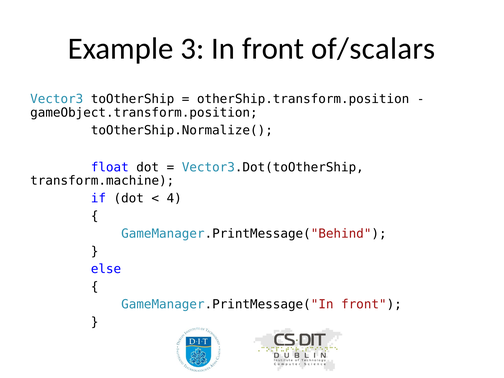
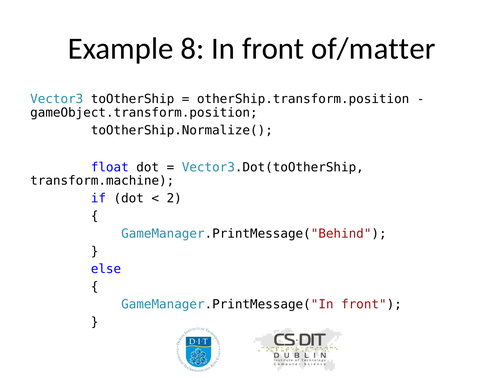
3: 3 -> 8
of/scalars: of/scalars -> of/matter
4: 4 -> 2
